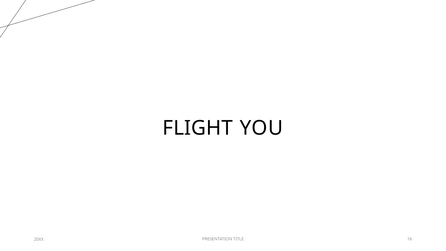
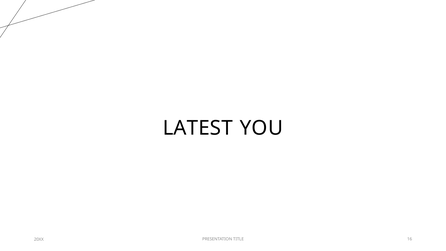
FLIGHT: FLIGHT -> LATEST
